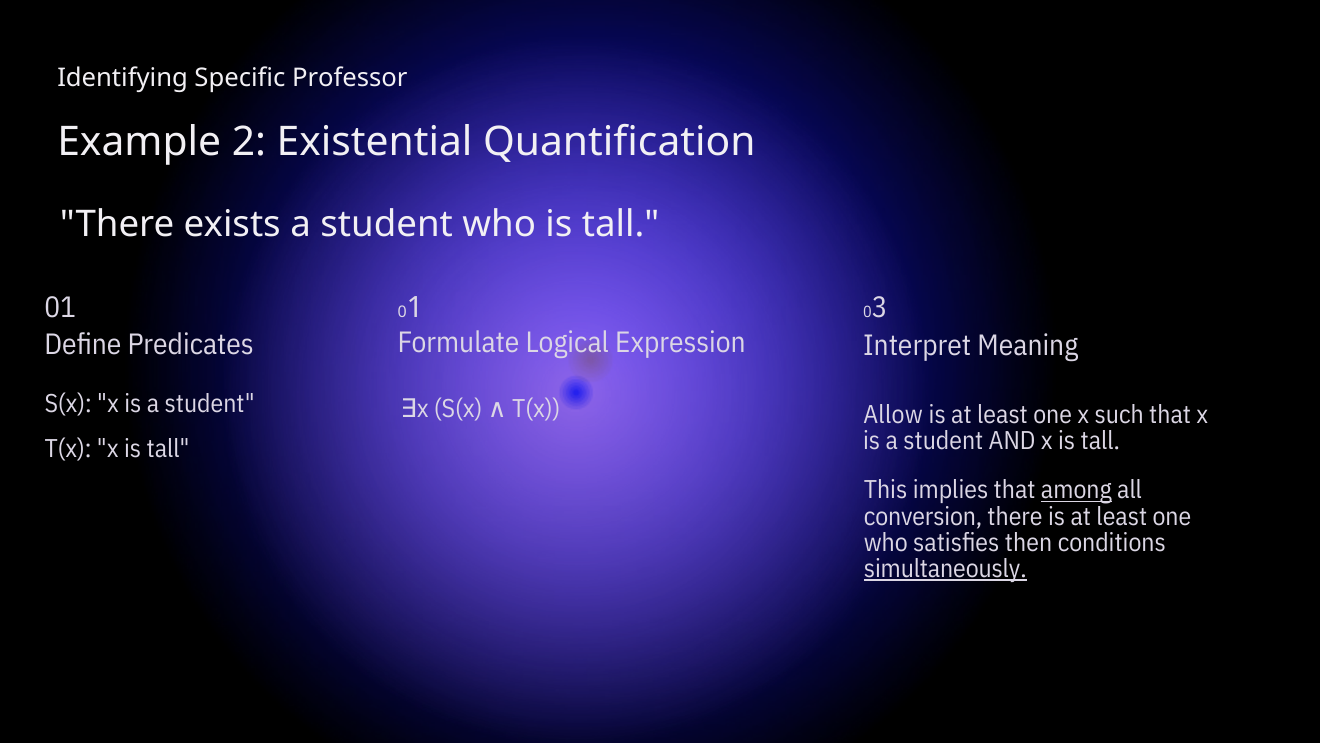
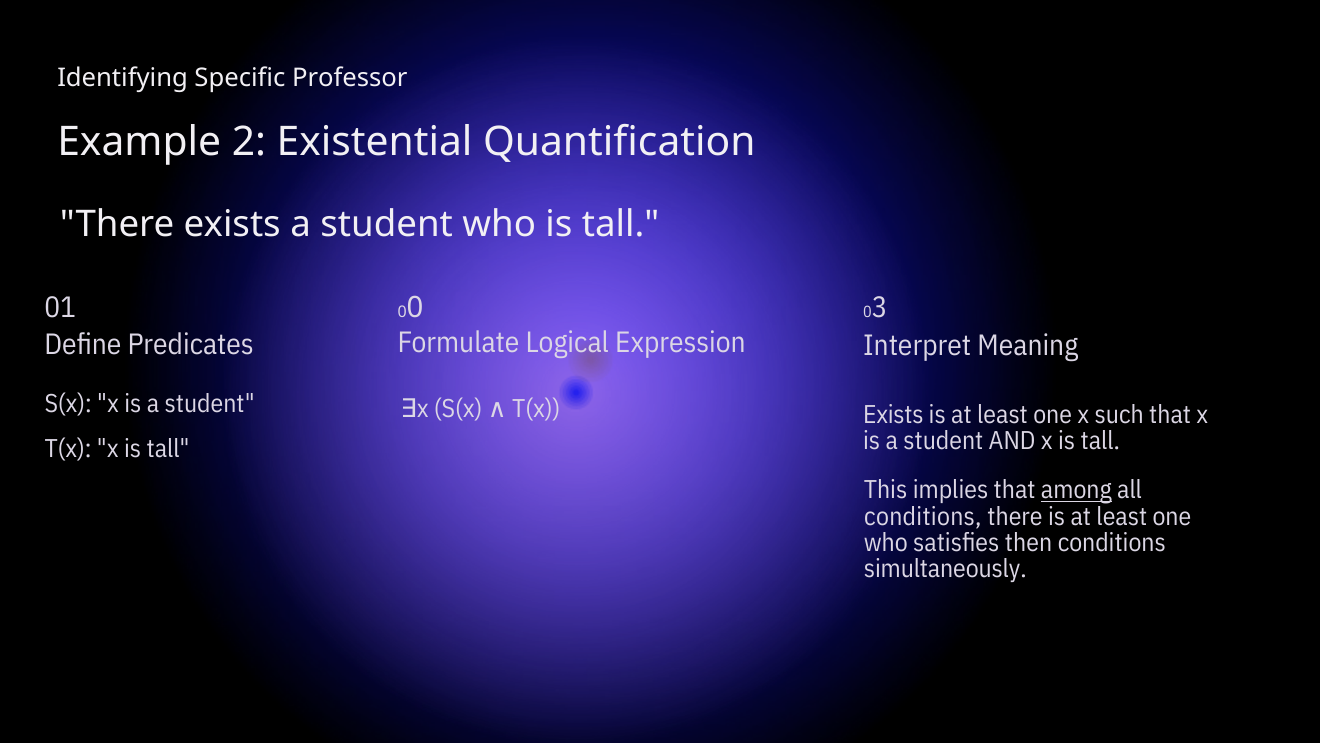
1 at (415, 307): 1 -> 0
Allow at (893, 415): Allow -> Exists
conversion at (923, 516): conversion -> conditions
simultaneously underline: present -> none
